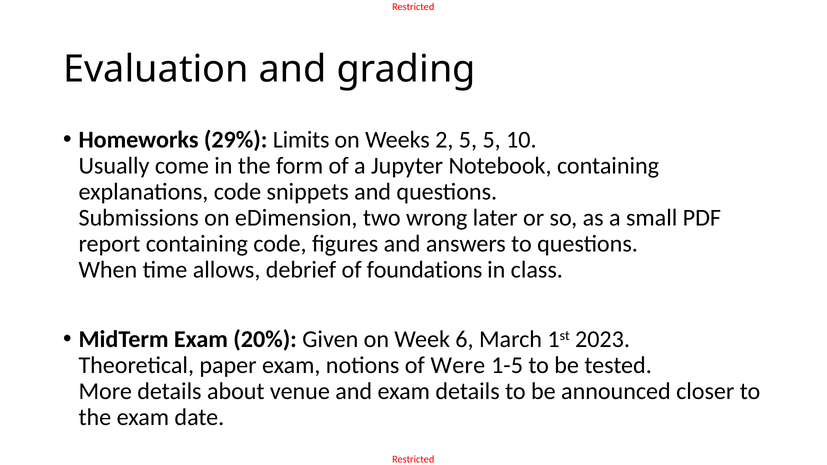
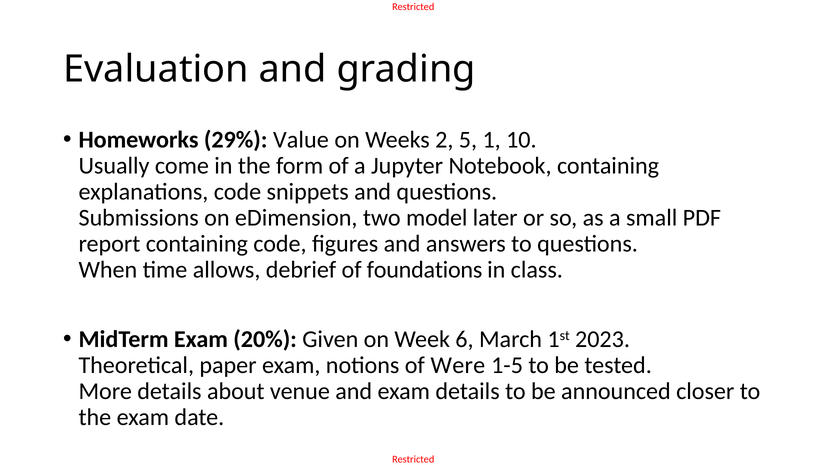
Limits: Limits -> Value
5 5: 5 -> 1
wrong: wrong -> model
